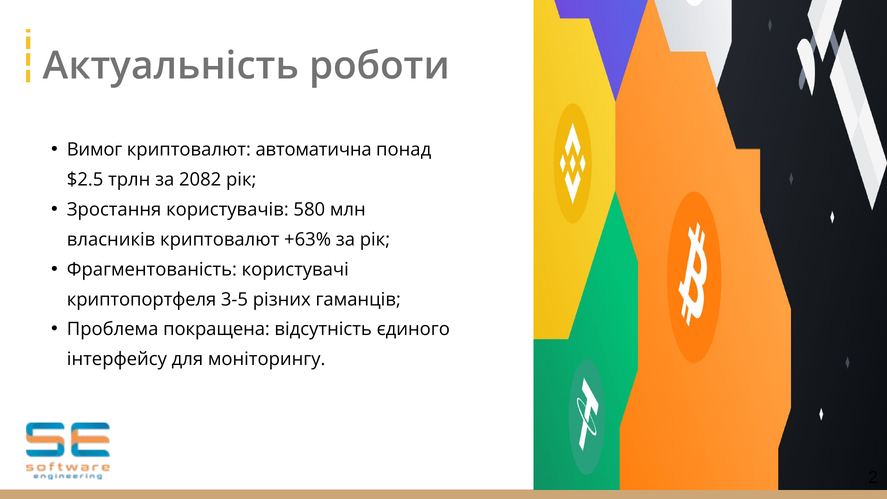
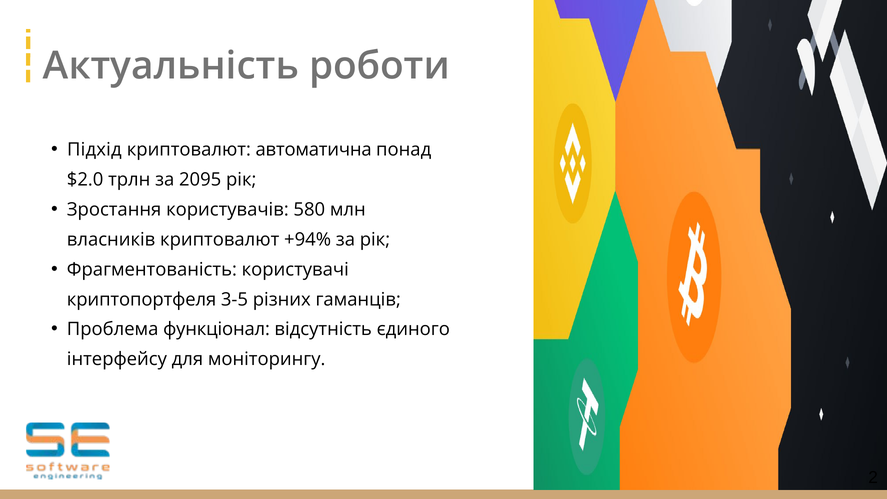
Вимог: Вимог -> Підхід
$2.5: $2.5 -> $2.0
2082: 2082 -> 2095
+63%: +63% -> +94%
покращена: покращена -> функціонал
